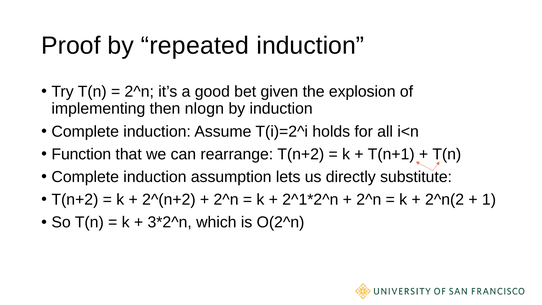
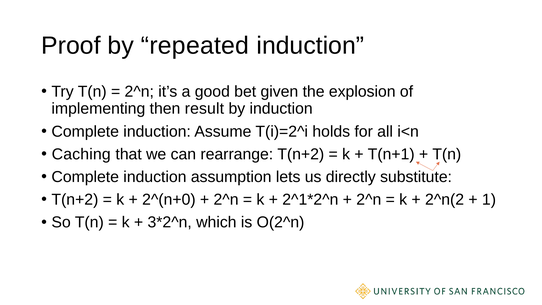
nlogn: nlogn -> result
Function: Function -> Caching
2^(n+2: 2^(n+2 -> 2^(n+0
